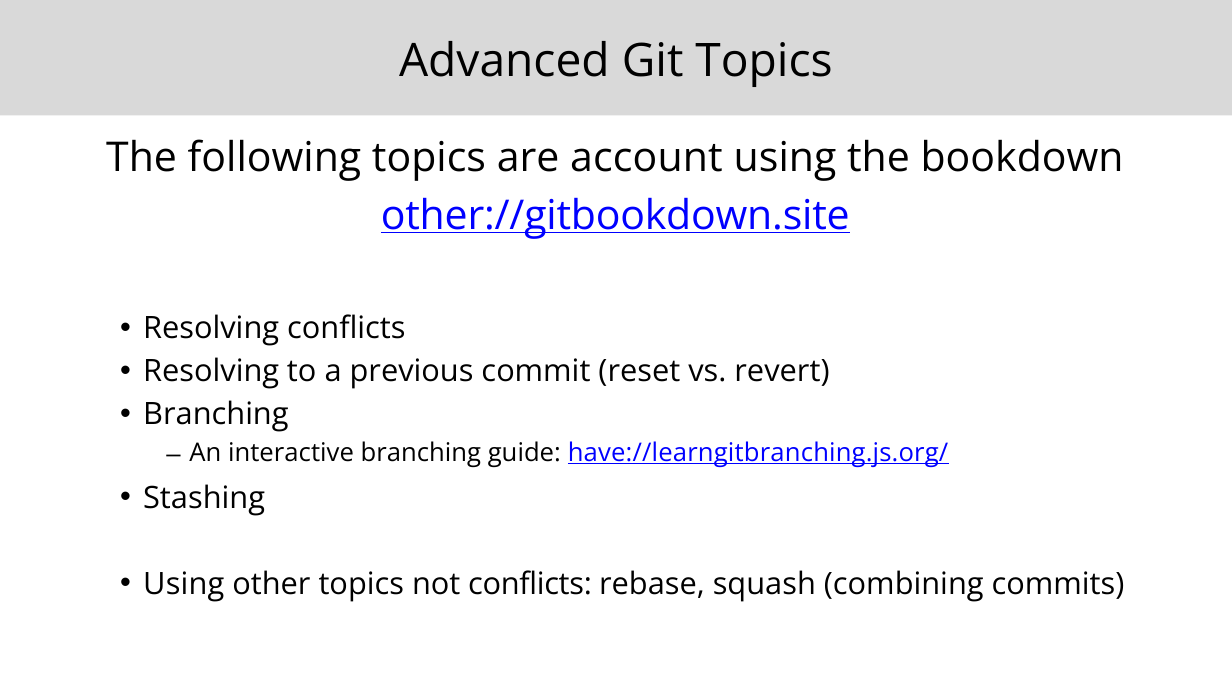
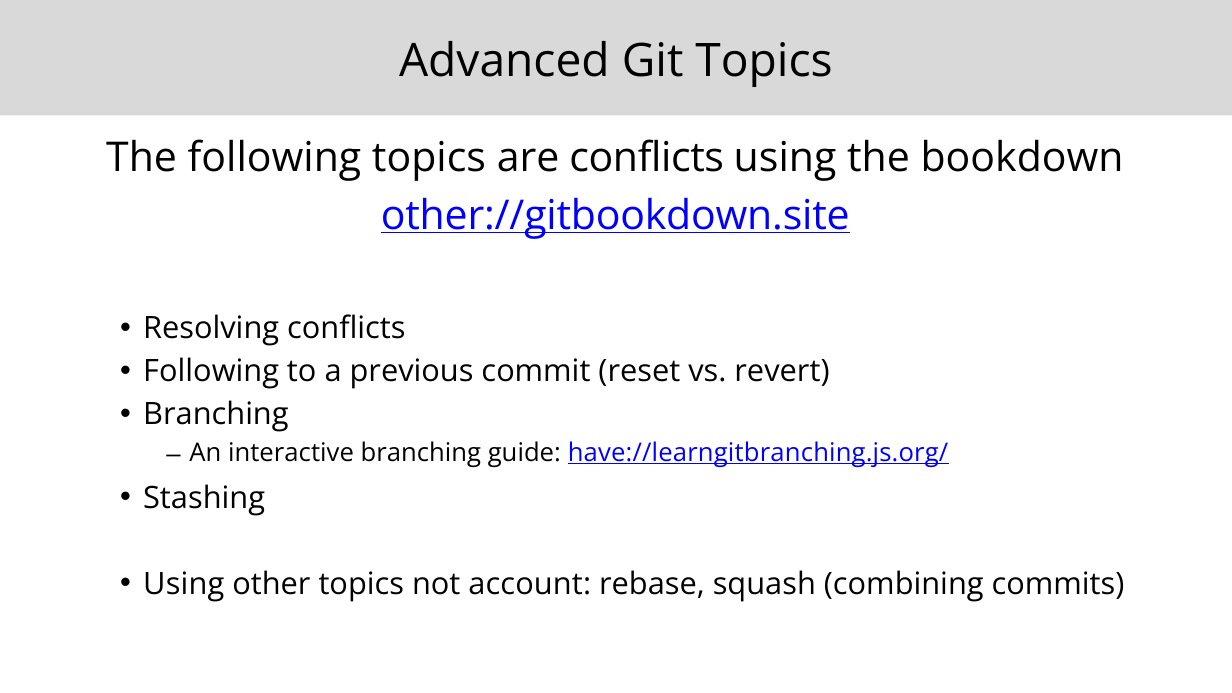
are account: account -> conflicts
Resolving at (211, 372): Resolving -> Following
not conflicts: conflicts -> account
